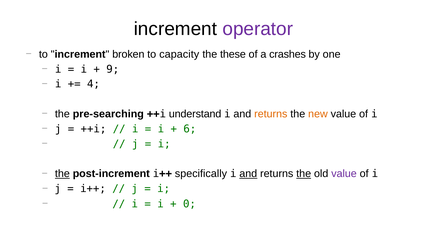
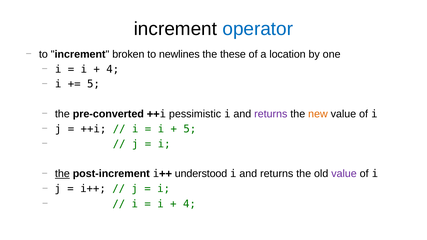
operator colour: purple -> blue
capacity: capacity -> newlines
crashes: crashes -> location
9 at (113, 69): 9 -> 4
4 at (93, 84): 4 -> 5
pre-searching: pre-searching -> pre-converted
understand: understand -> pessimistic
returns at (271, 114) colour: orange -> purple
6 at (190, 129): 6 -> 5
specifically: specifically -> understood
and at (248, 174) underline: present -> none
the at (304, 174) underline: present -> none
0 at (189, 204): 0 -> 4
